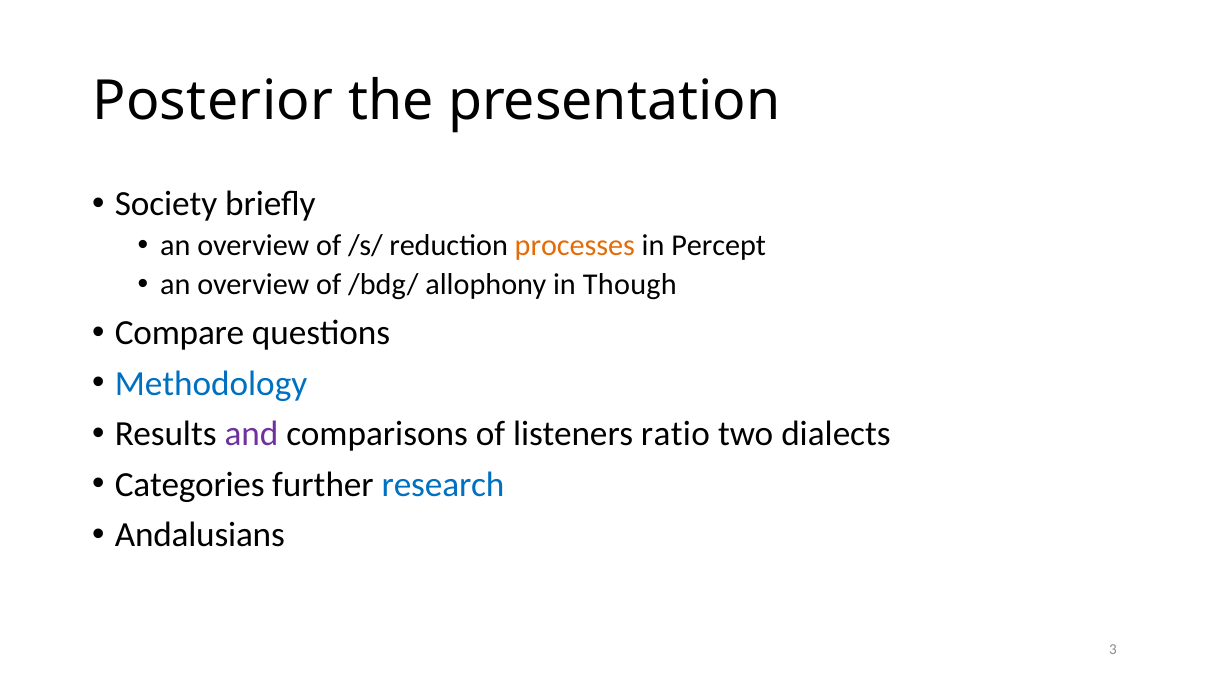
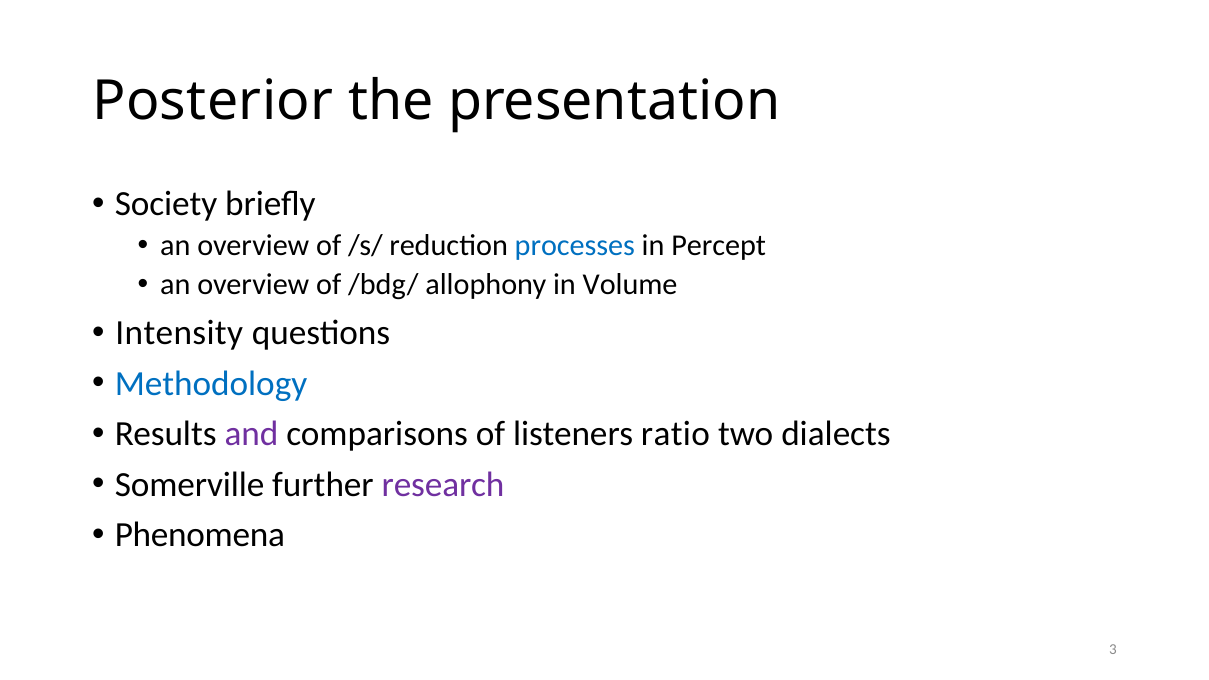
processes colour: orange -> blue
Though: Though -> Volume
Compare: Compare -> Intensity
Categories: Categories -> Somerville
research colour: blue -> purple
Andalusians: Andalusians -> Phenomena
